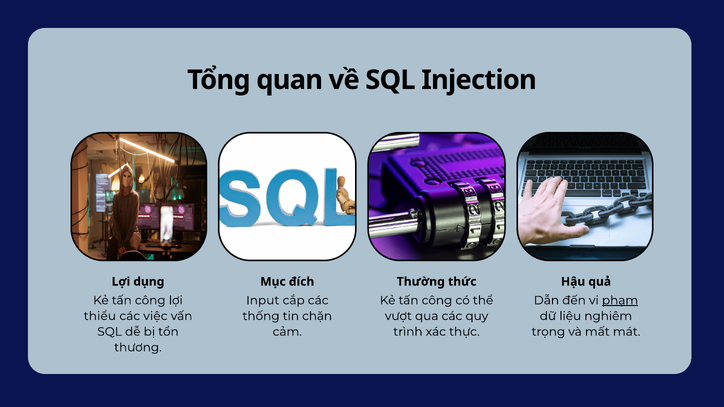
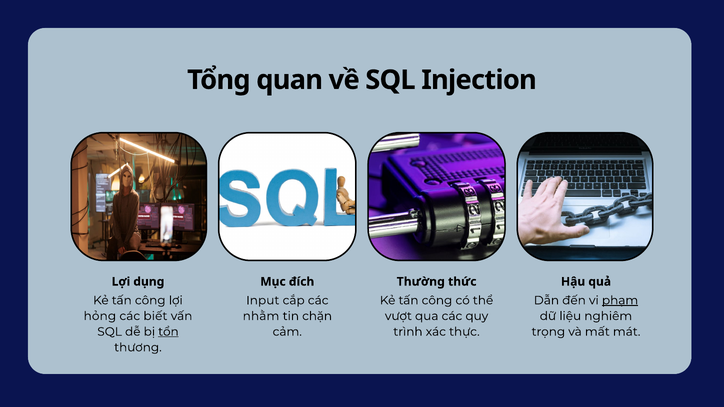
thiểu: thiểu -> hỏng
việc: việc -> biết
thống: thống -> nhằm
tổn underline: none -> present
